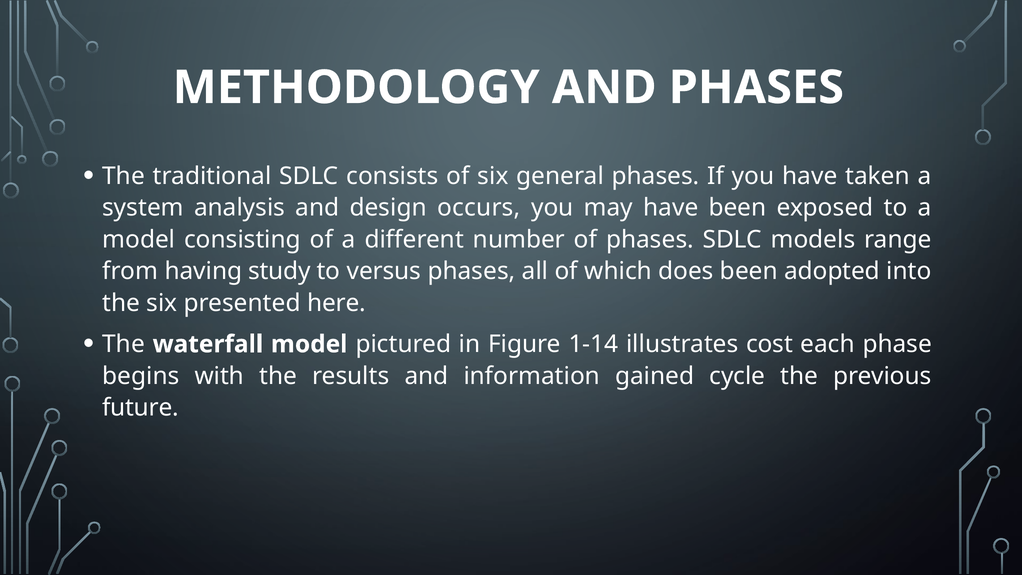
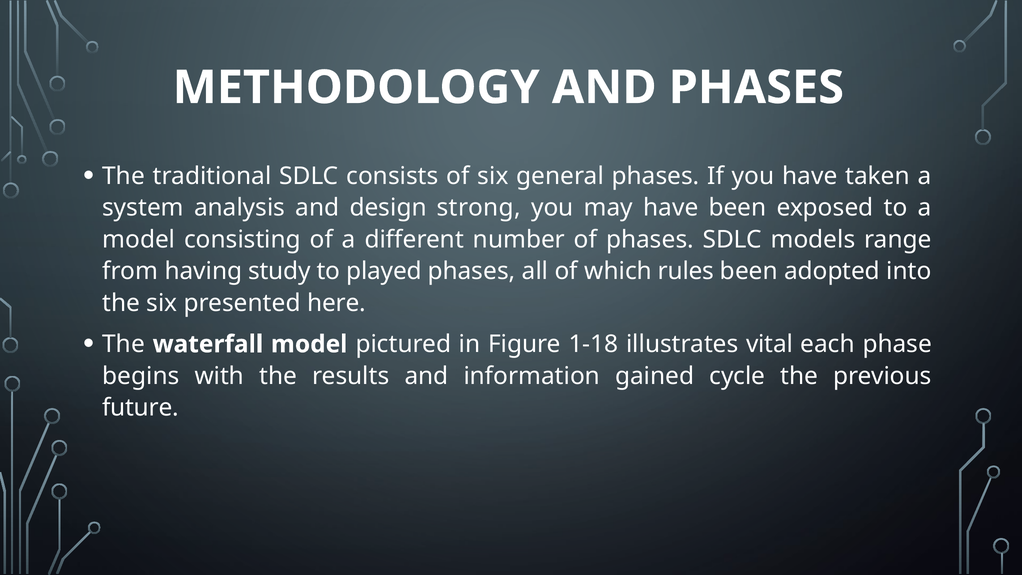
occurs: occurs -> strong
versus: versus -> played
does: does -> rules
1-14: 1-14 -> 1-18
cost: cost -> vital
